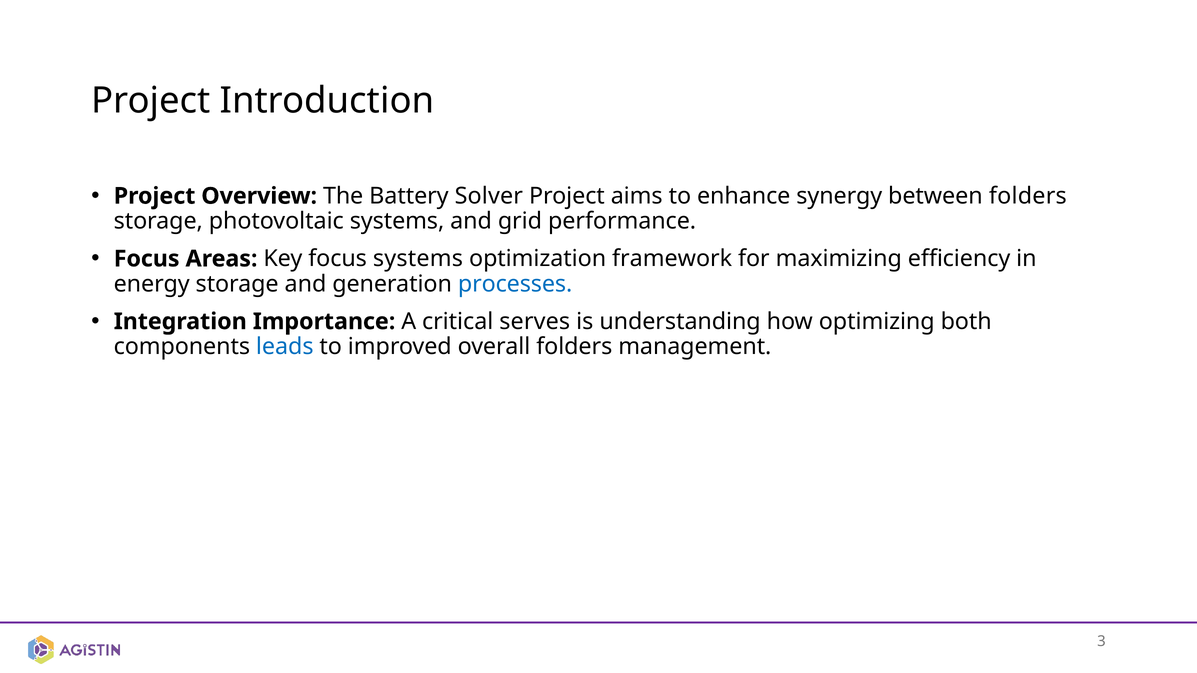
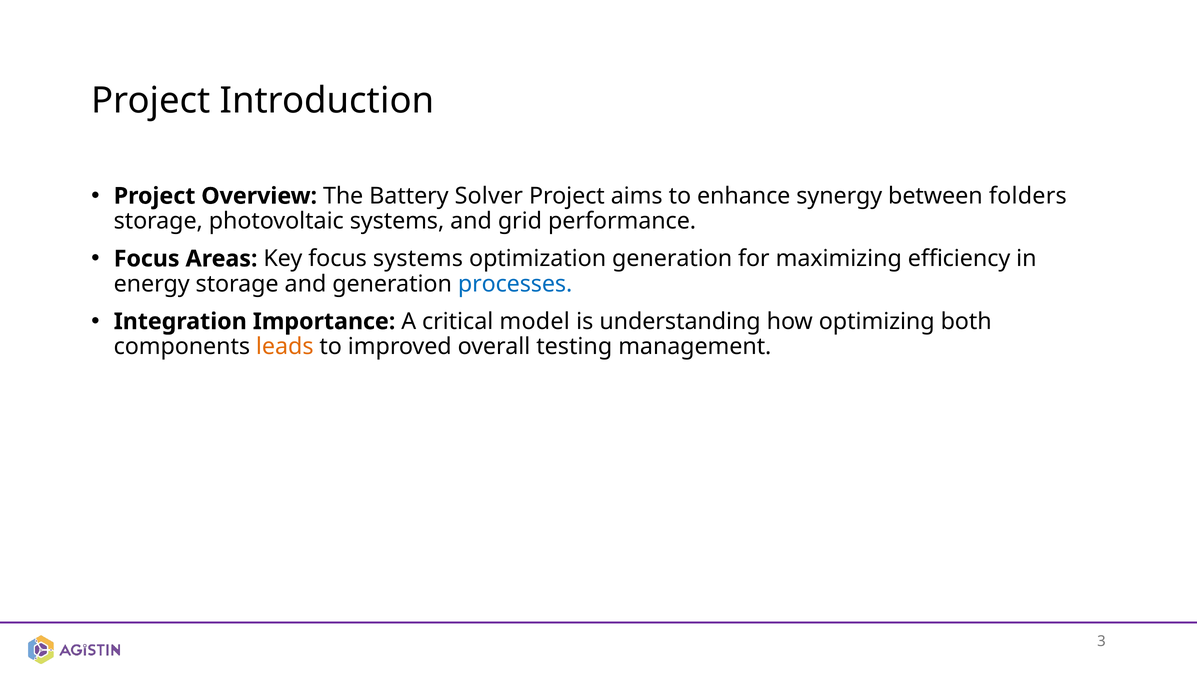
optimization framework: framework -> generation
serves: serves -> model
leads colour: blue -> orange
overall folders: folders -> testing
